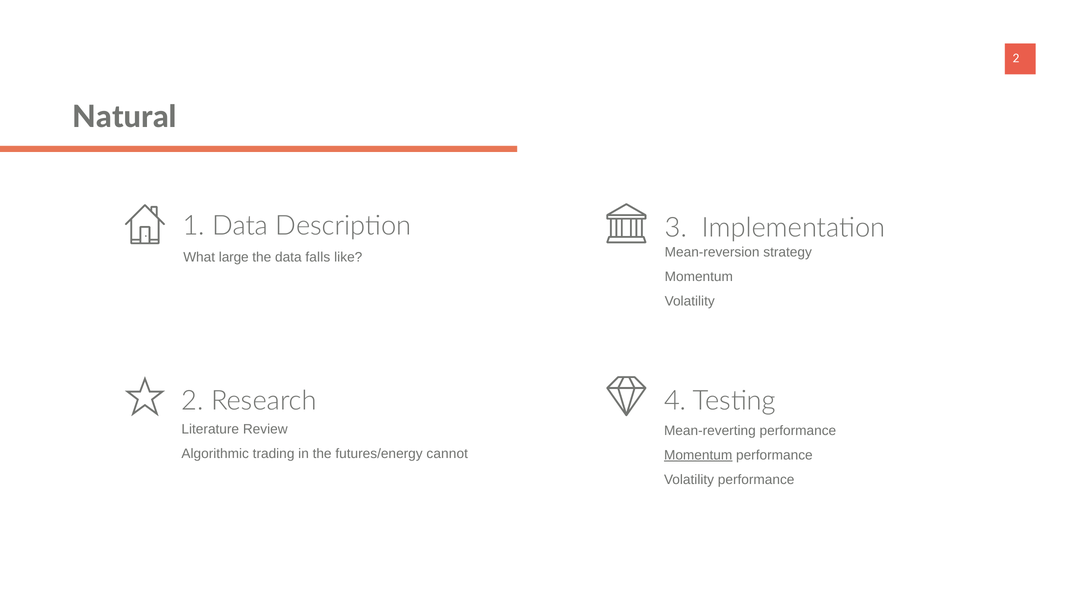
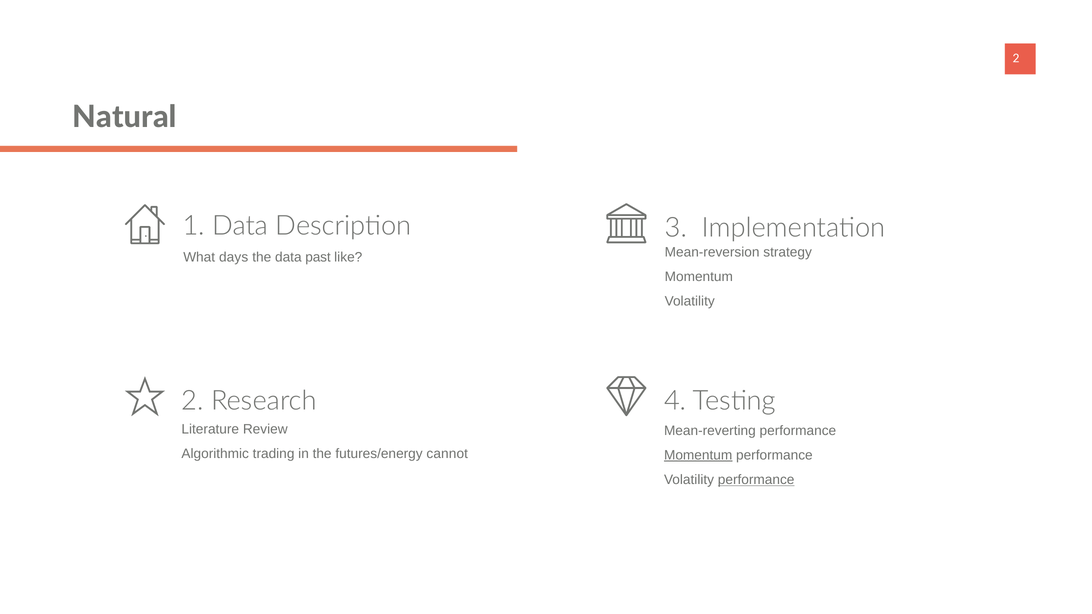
large: large -> days
falls: falls -> past
performance at (756, 480) underline: none -> present
